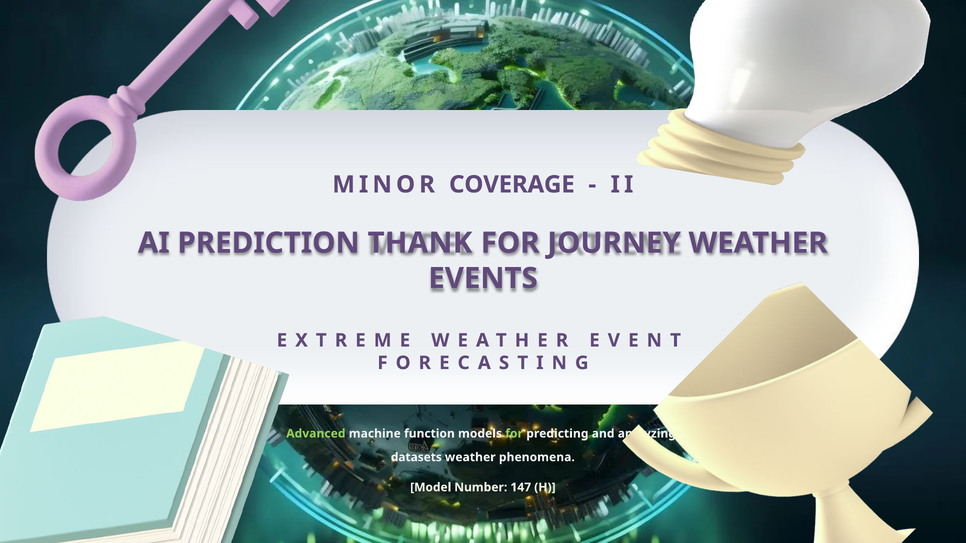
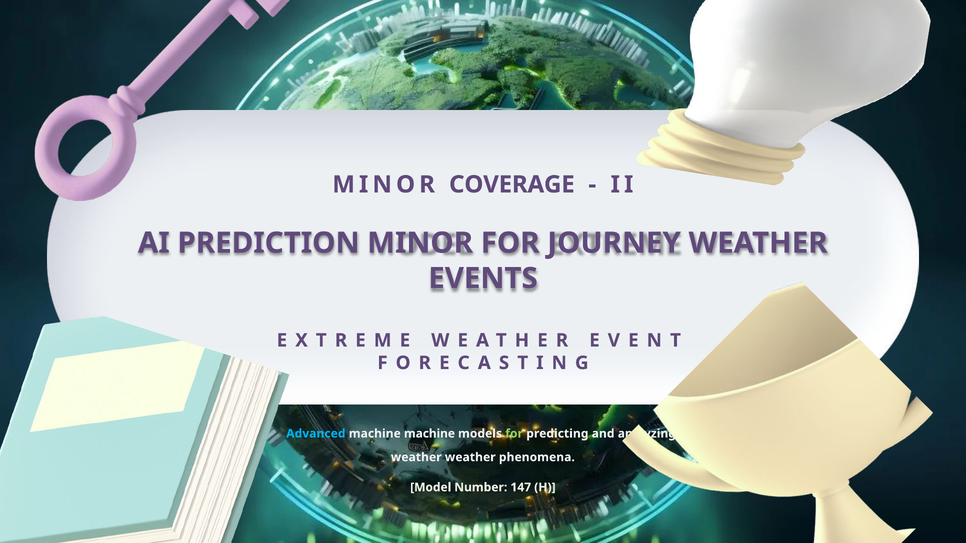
PREDICTION THANK: THANK -> MINOR
Advanced colour: light green -> light blue
machine function: function -> machine
datasets at (416, 458): datasets -> weather
